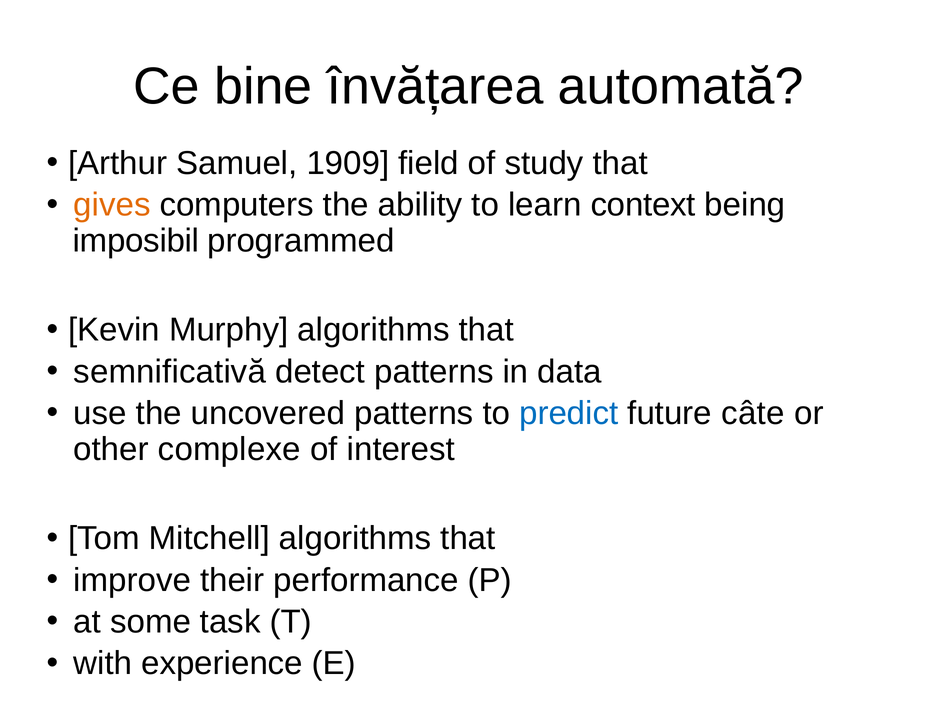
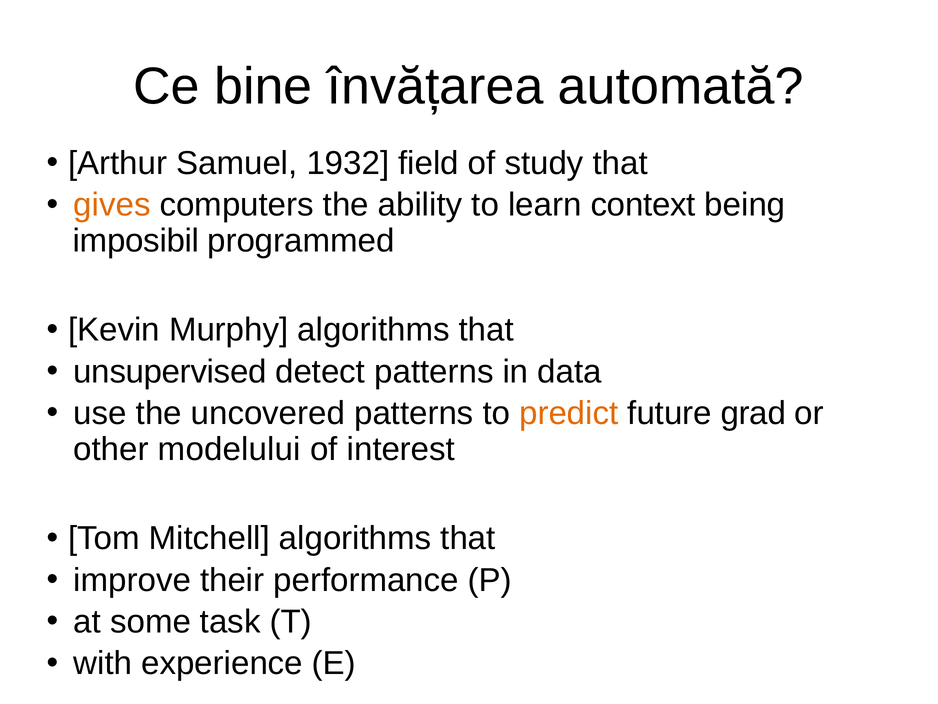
1909: 1909 -> 1932
semnificativă: semnificativă -> unsupervised
predict colour: blue -> orange
câte: câte -> grad
complexe: complexe -> modelului
